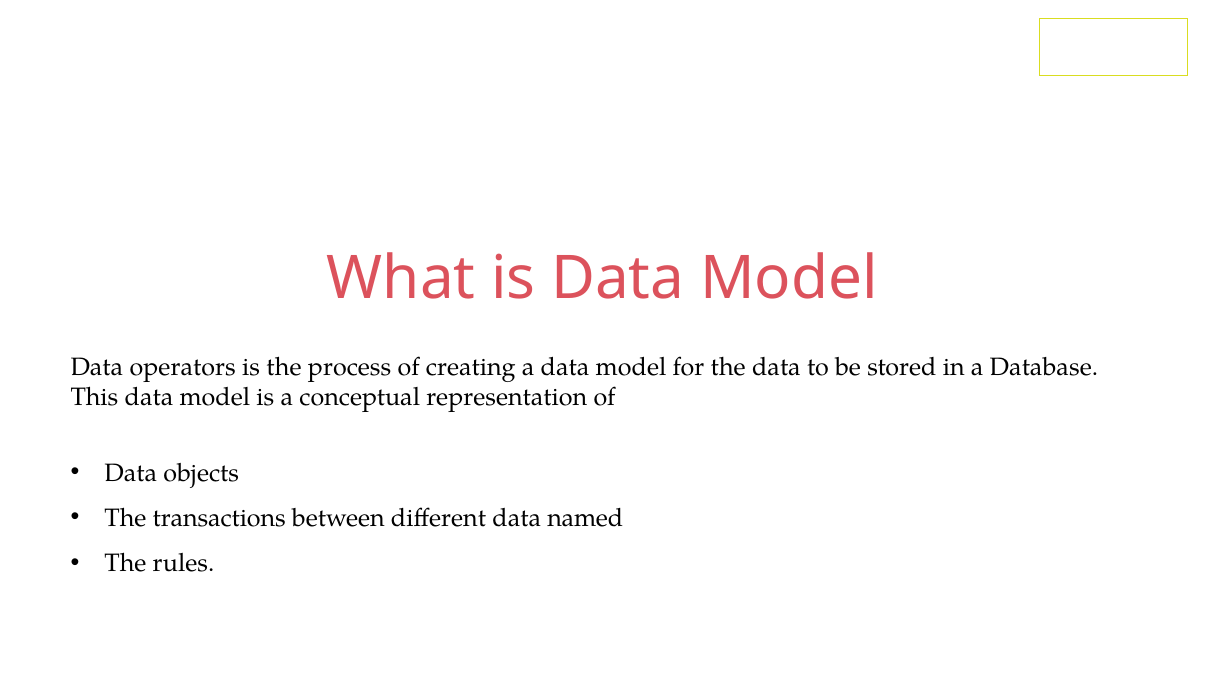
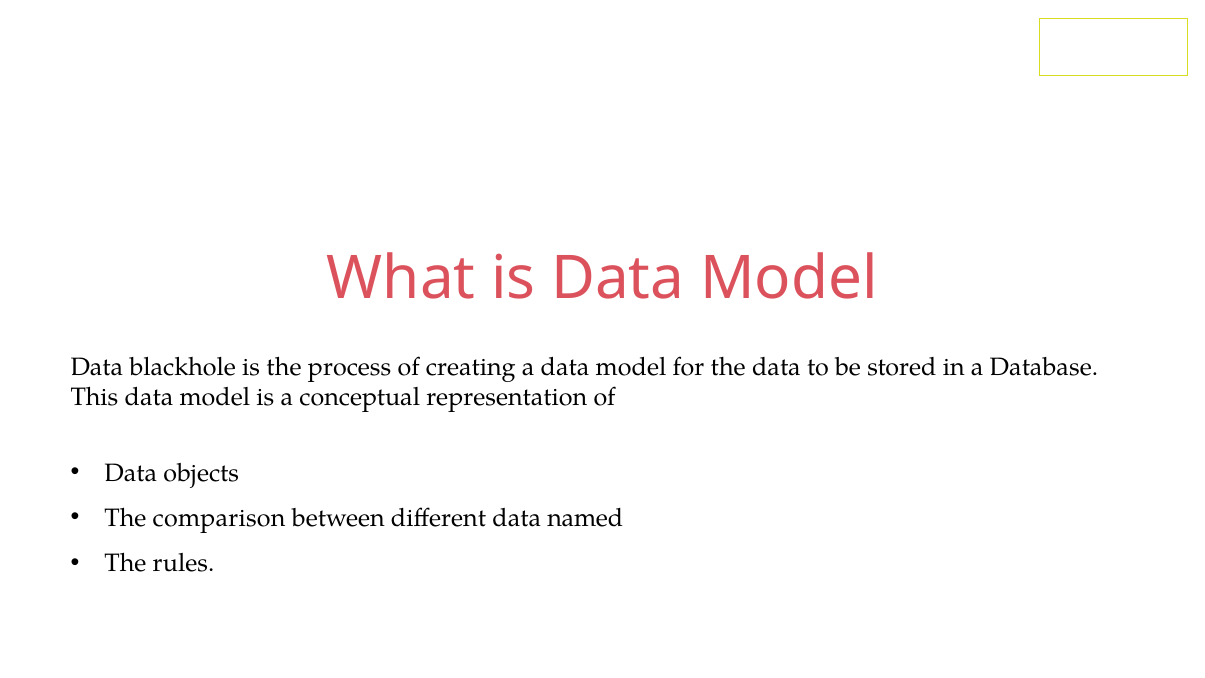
operators: operators -> blackhole
transactions: transactions -> comparison
